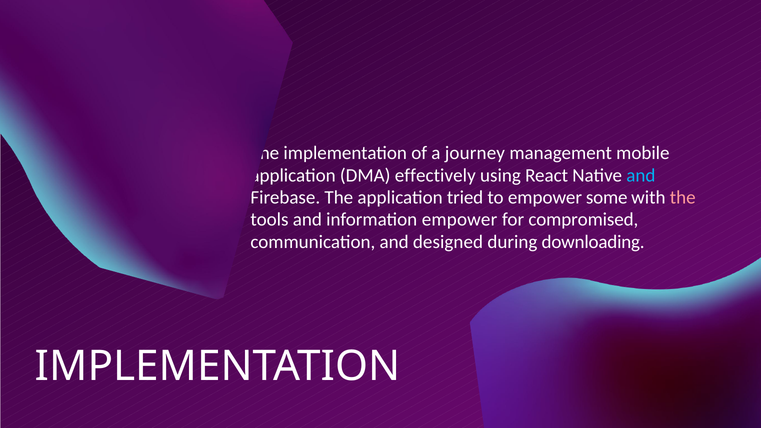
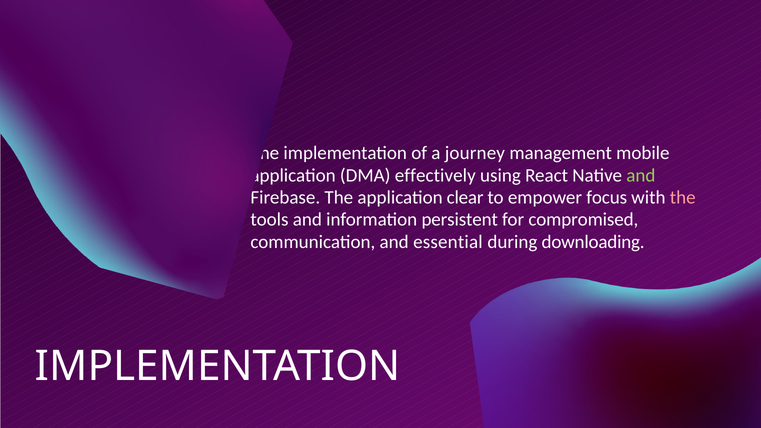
and at (641, 175) colour: light blue -> light green
tried: tried -> clear
some: some -> focus
information empower: empower -> persistent
designed: designed -> essential
